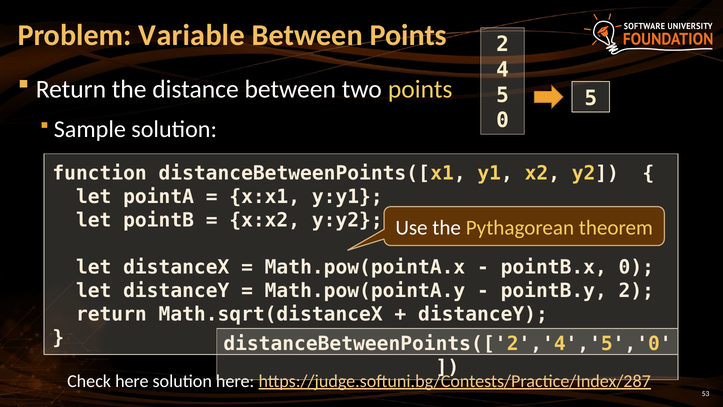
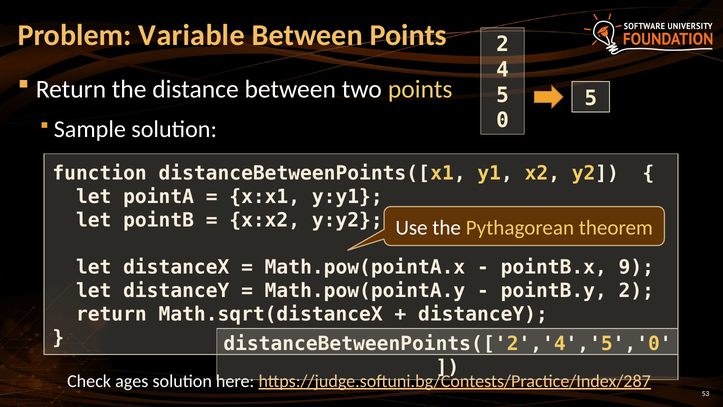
pointB.x 0: 0 -> 9
Check here: here -> ages
